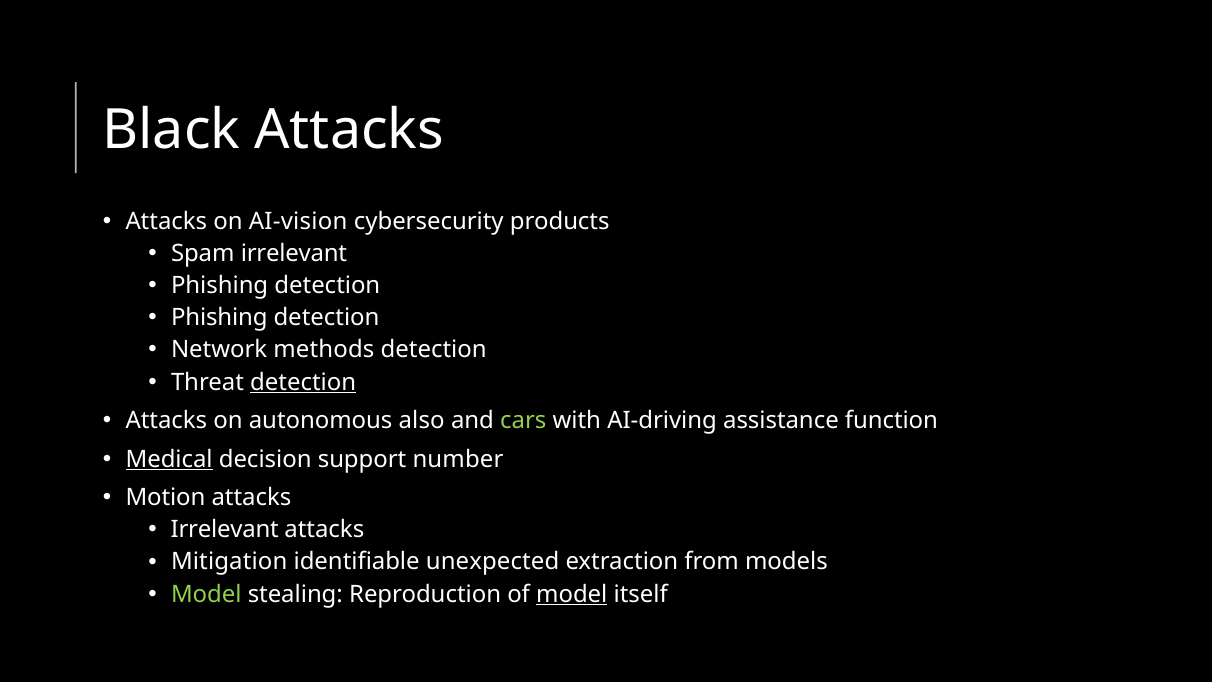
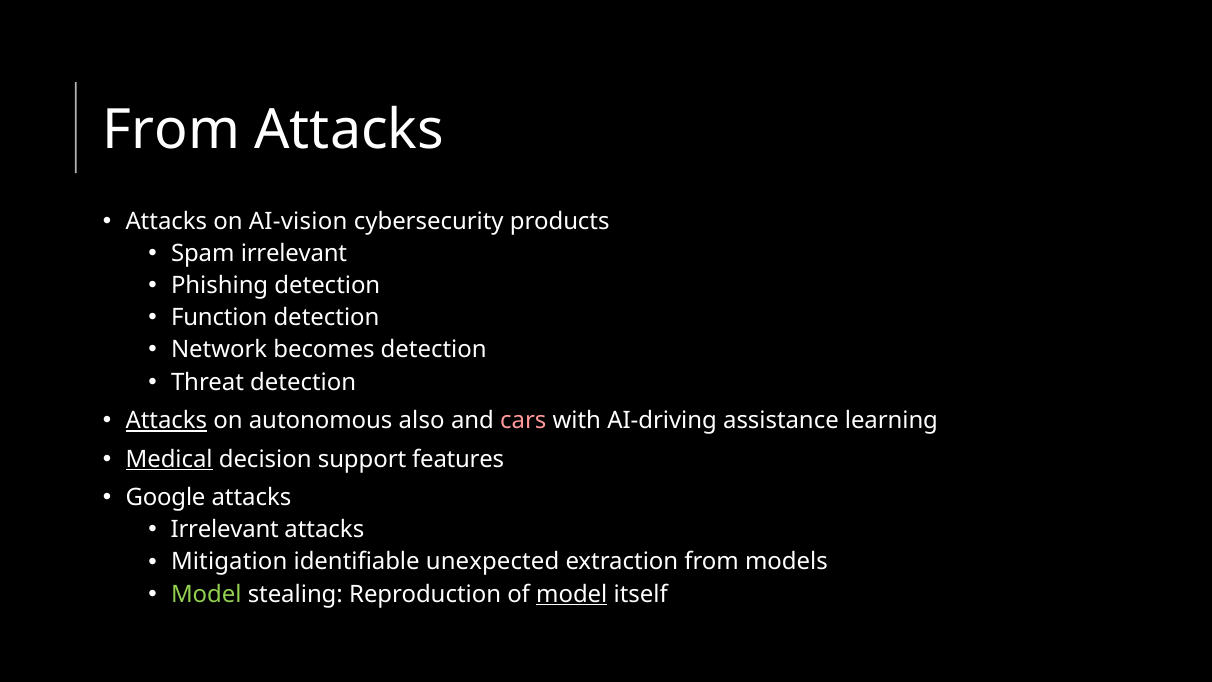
Black at (172, 130): Black -> From
Phishing at (219, 318): Phishing -> Function
methods: methods -> becomes
detection at (303, 382) underline: present -> none
Attacks at (166, 420) underline: none -> present
cars colour: light green -> pink
function: function -> learning
number: number -> features
Motion: Motion -> Google
